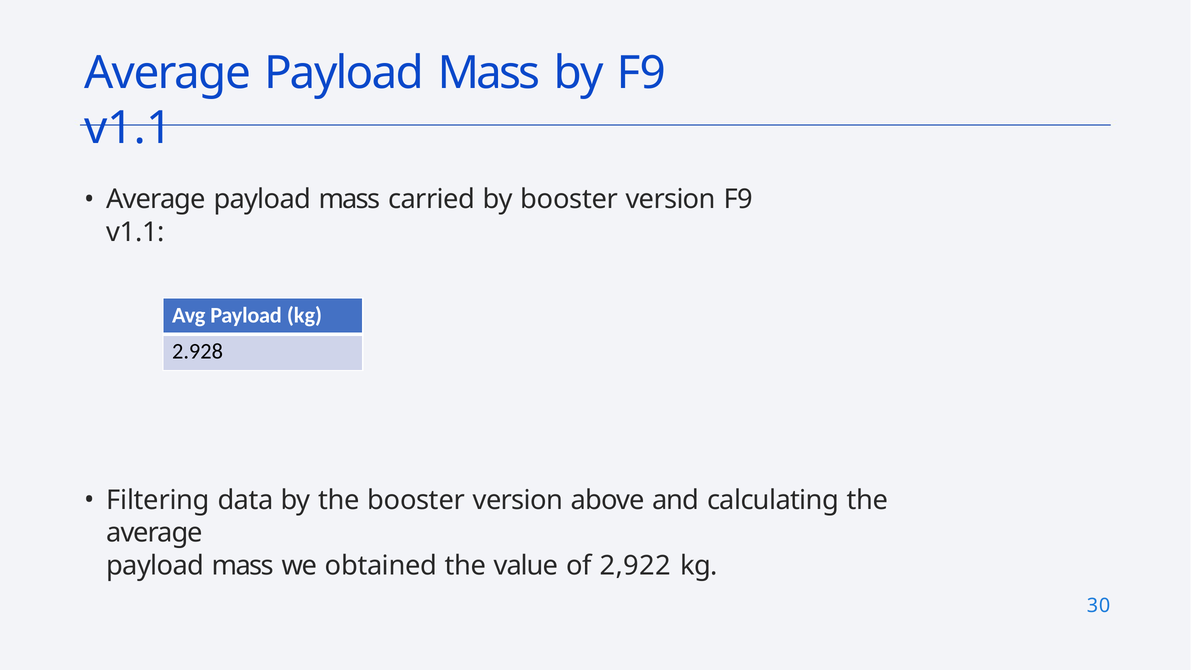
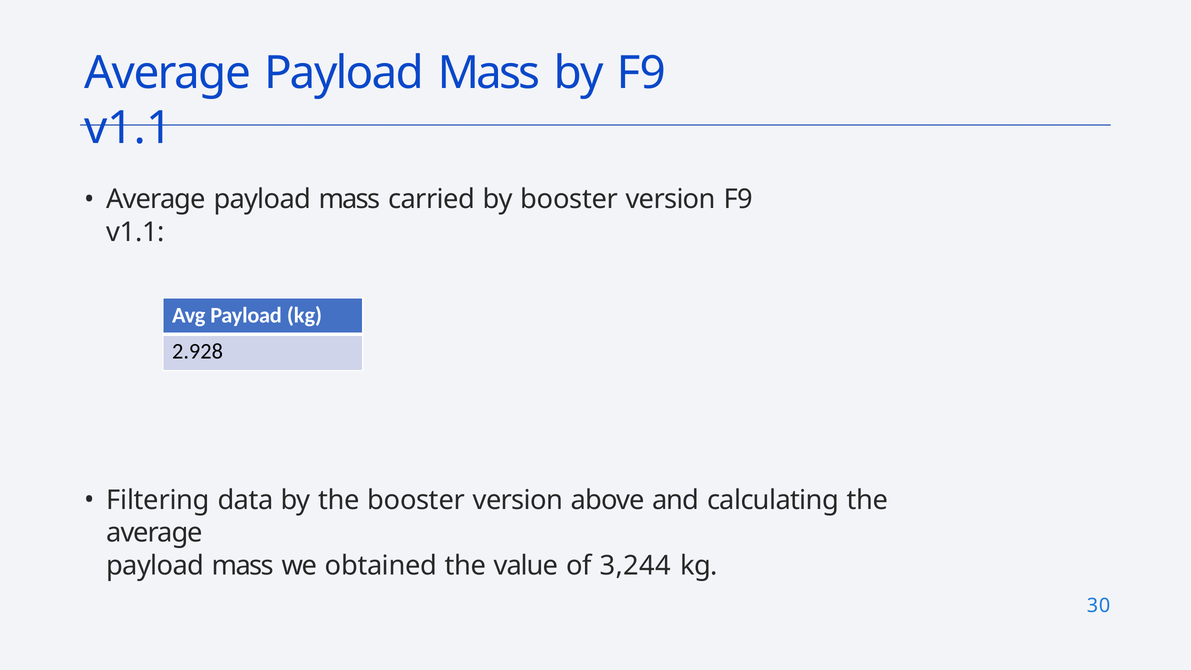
2,922: 2,922 -> 3,244
